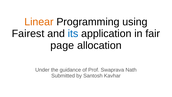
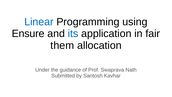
Linear colour: orange -> blue
Fairest: Fairest -> Ensure
page: page -> them
